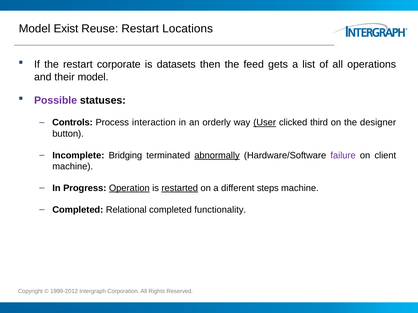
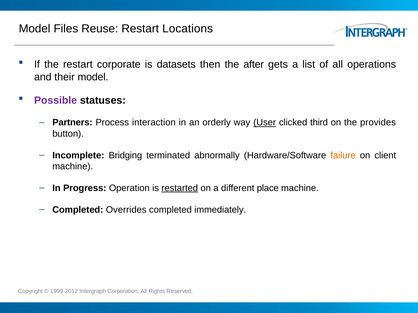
Exist: Exist -> Files
feed: feed -> after
Controls: Controls -> Partners
designer: designer -> provides
abnormally underline: present -> none
failure colour: purple -> orange
Operation underline: present -> none
steps: steps -> place
Relational: Relational -> Overrides
functionality: functionality -> immediately
